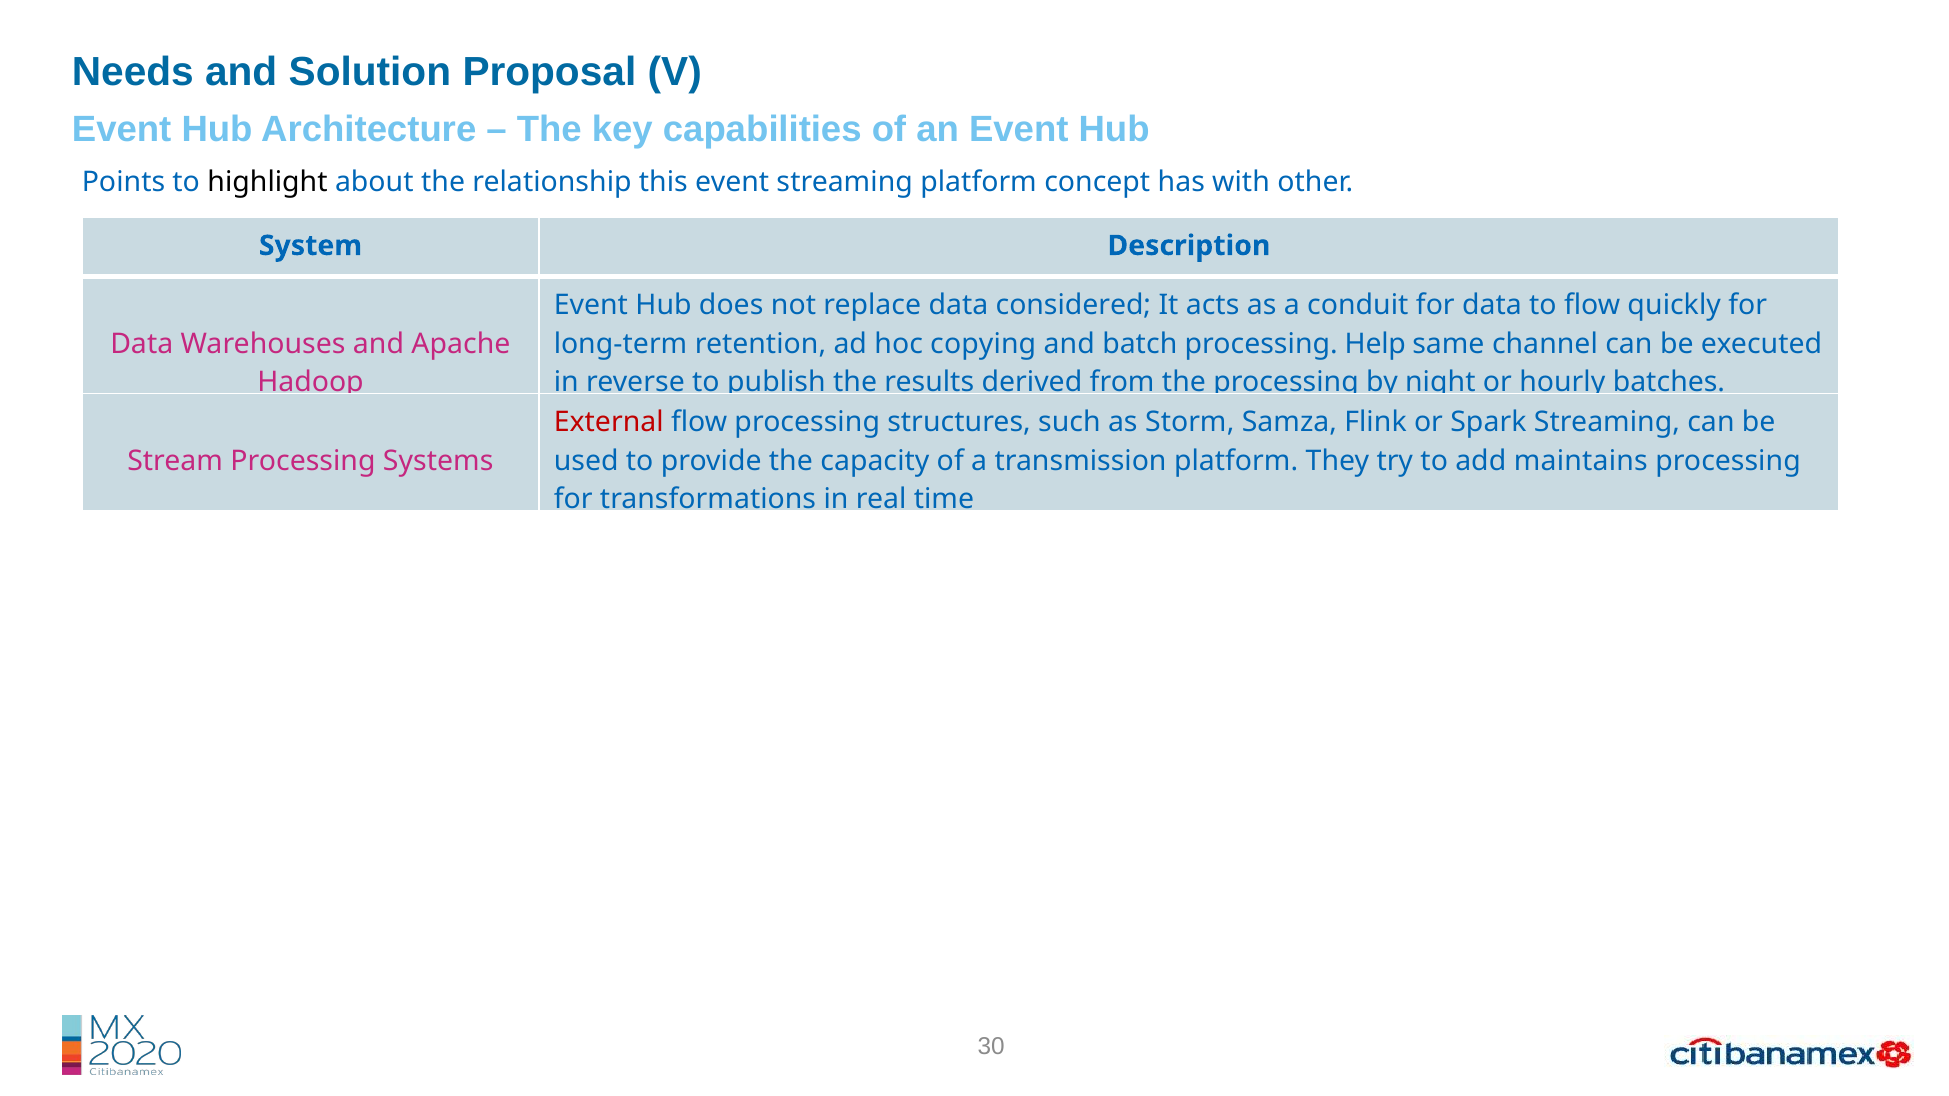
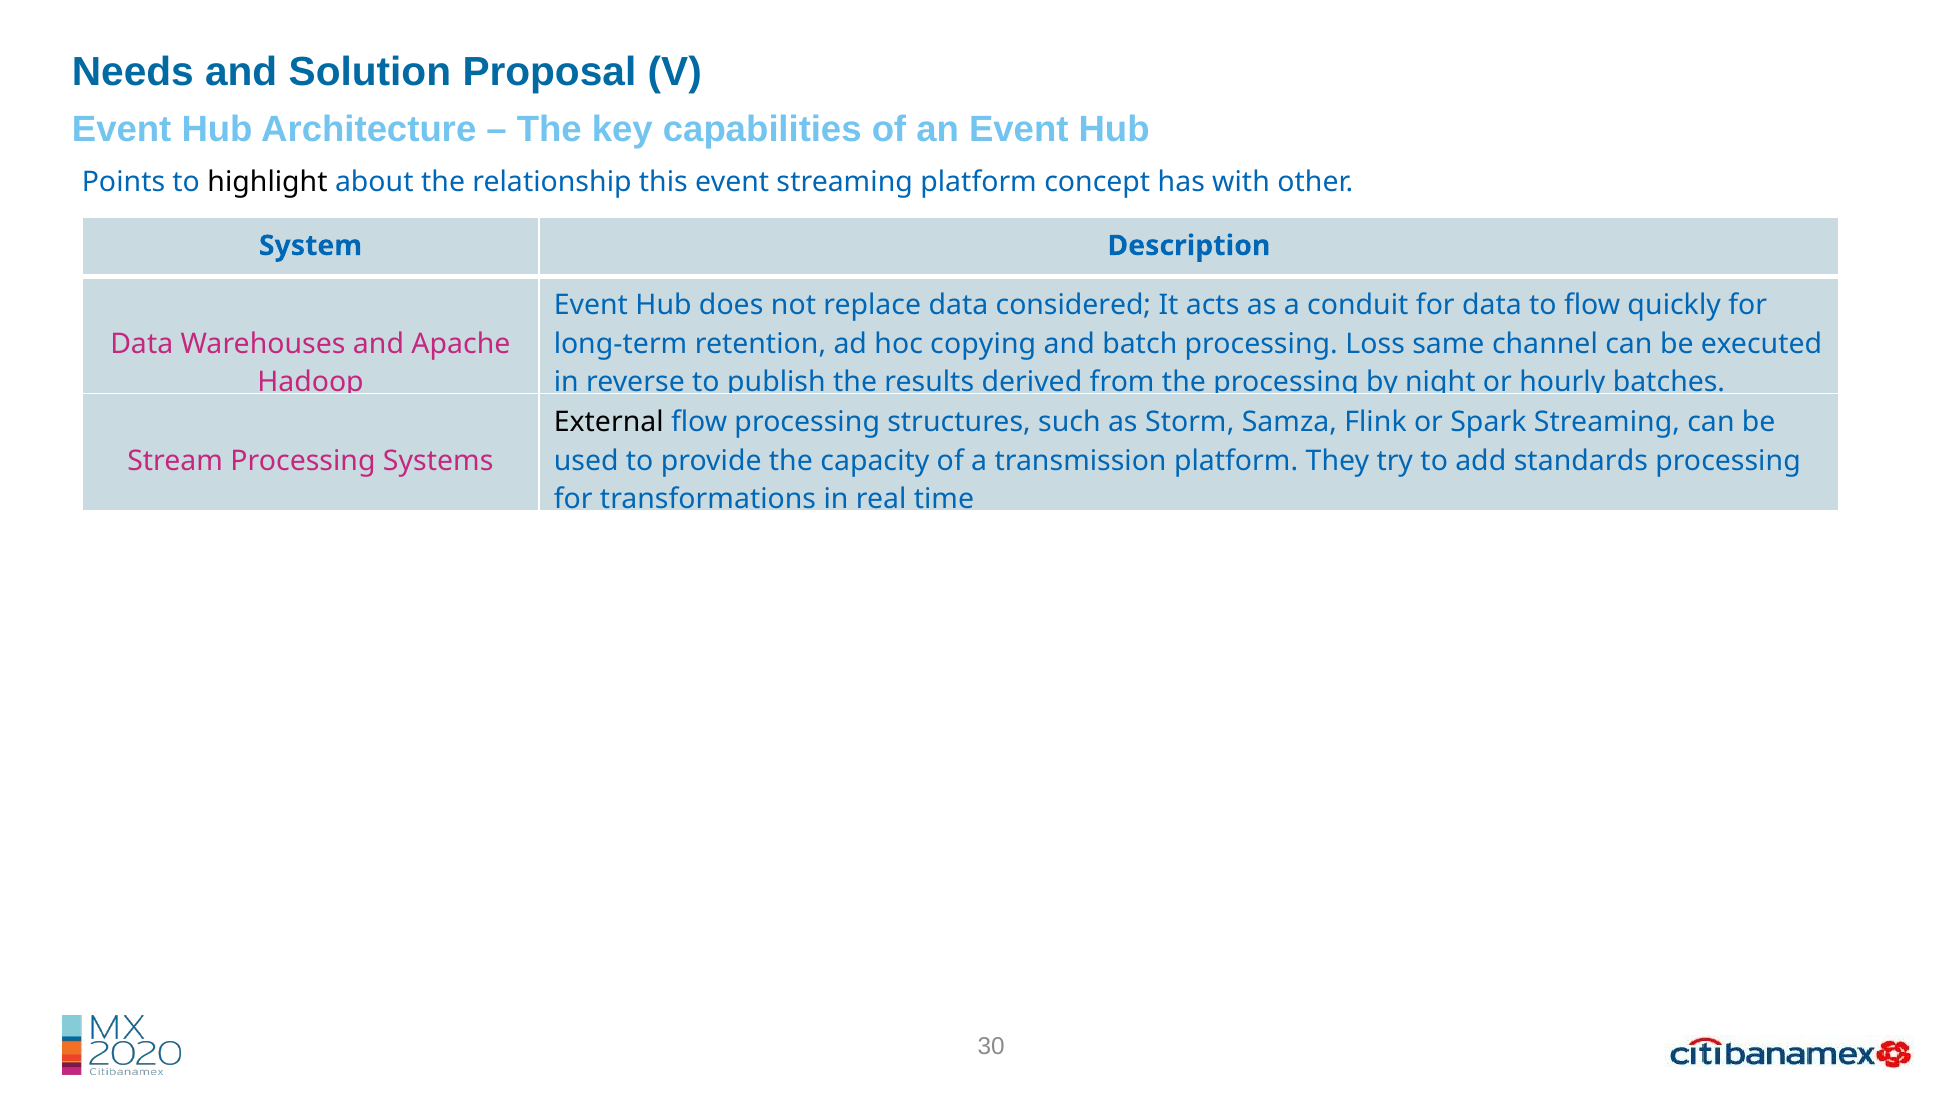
Help: Help -> Loss
External colour: red -> black
maintains: maintains -> standards
